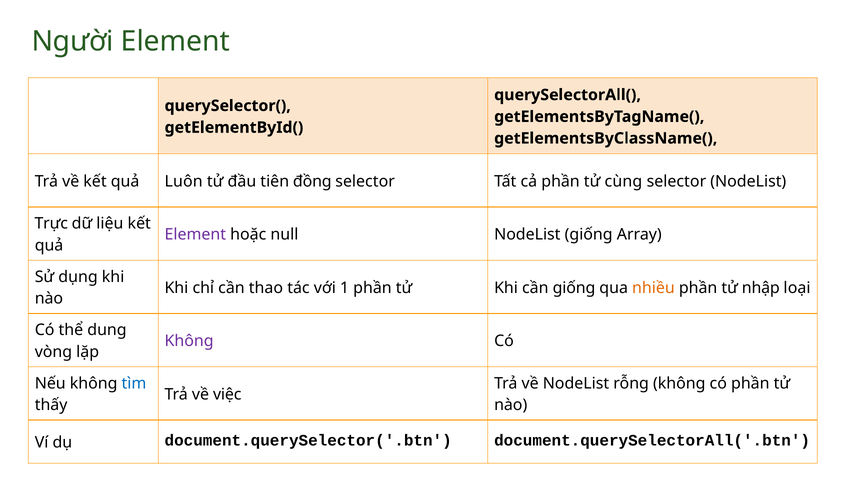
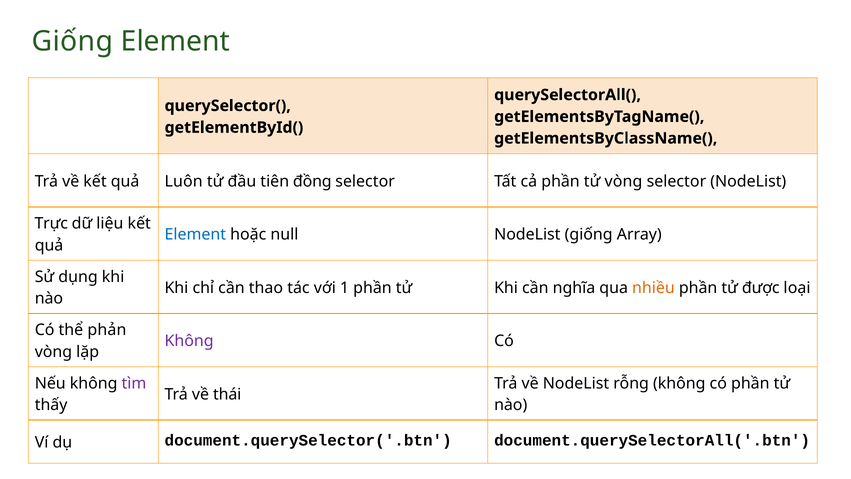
Người at (73, 41): Người -> Giống
tử cùng: cùng -> vòng
Element at (195, 234) colour: purple -> blue
cần giống: giống -> nghĩa
nhập: nhập -> được
dung: dung -> phản
tìm colour: blue -> purple
việc: việc -> thái
